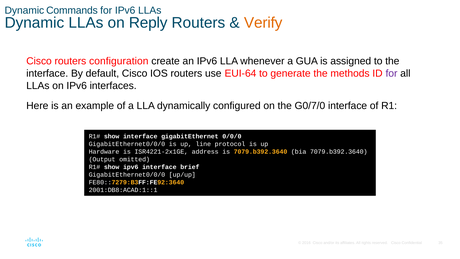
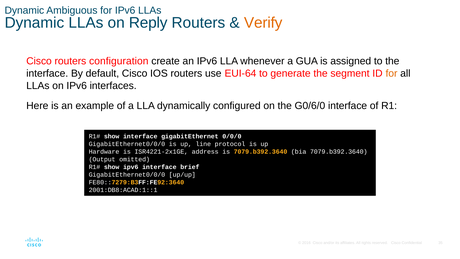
Commands: Commands -> Ambiguous
methods: methods -> segment
for at (392, 73) colour: purple -> orange
G0/7/0: G0/7/0 -> G0/6/0
